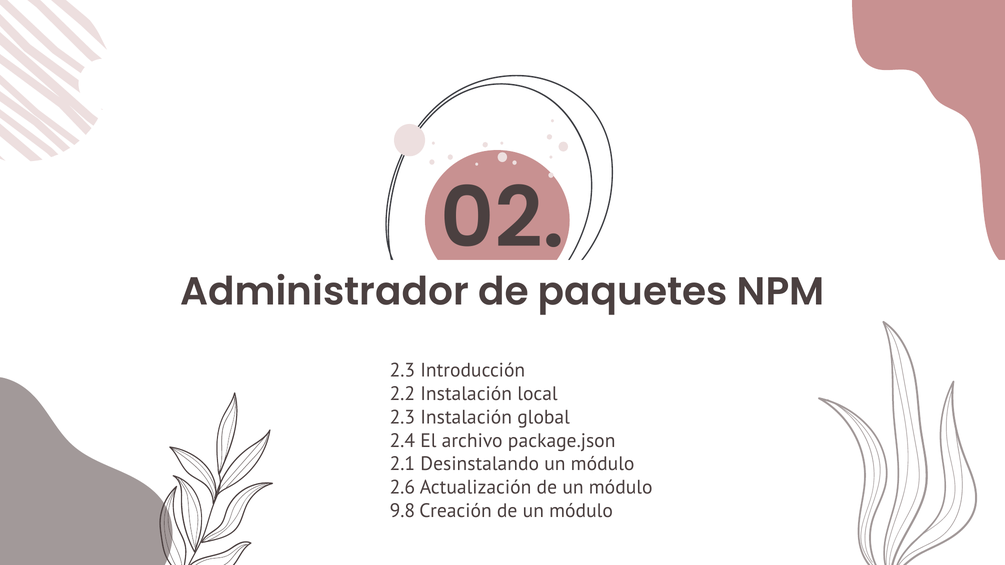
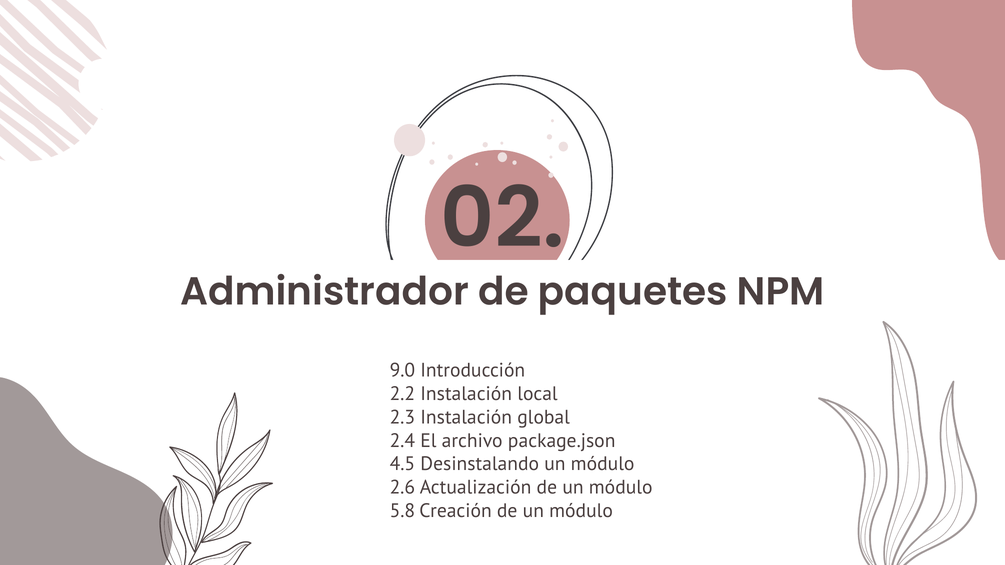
2.3 at (402, 370): 2.3 -> 9.0
2.1: 2.1 -> 4.5
9.8: 9.8 -> 5.8
